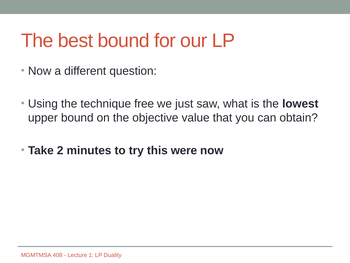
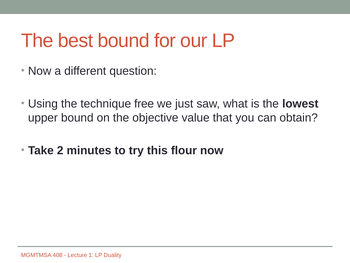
were: were -> flour
